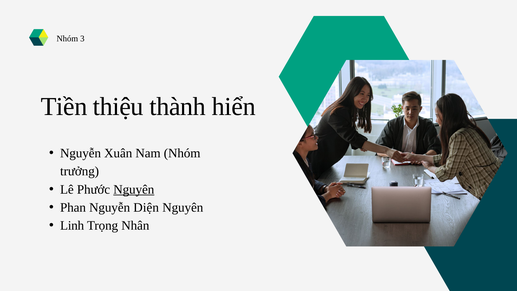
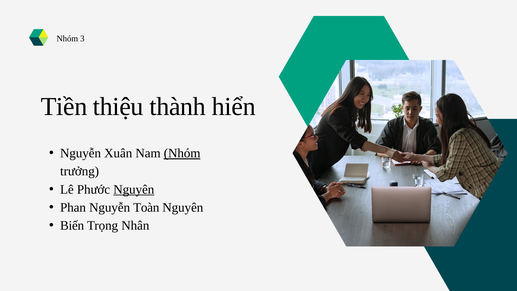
Nhóm at (182, 153) underline: none -> present
Diện: Diện -> Toàn
Linh: Linh -> Biến
